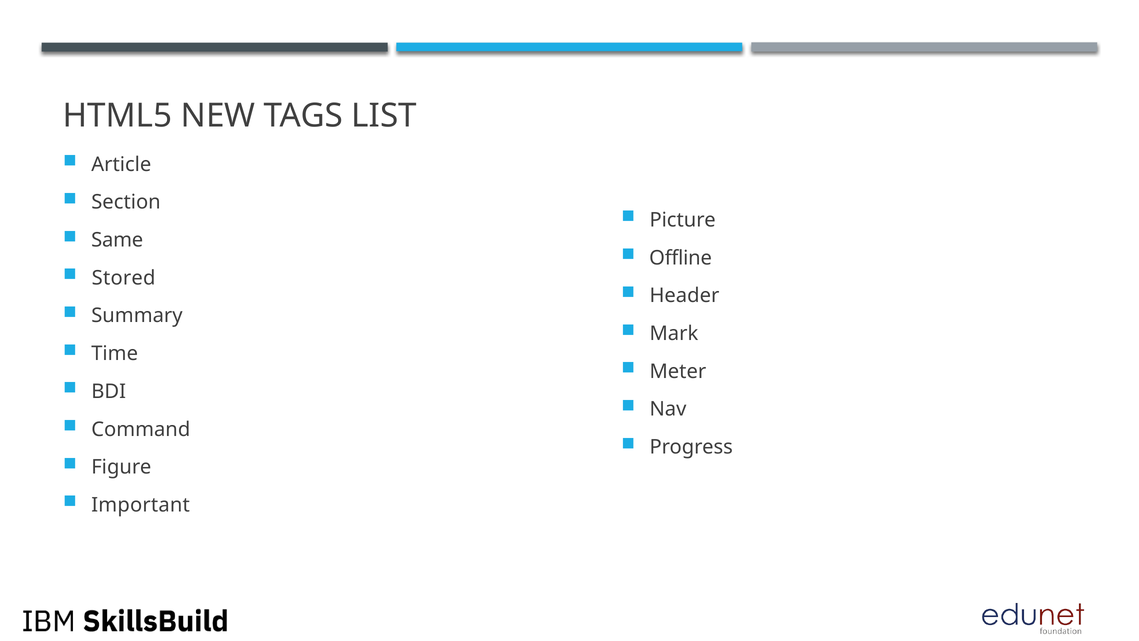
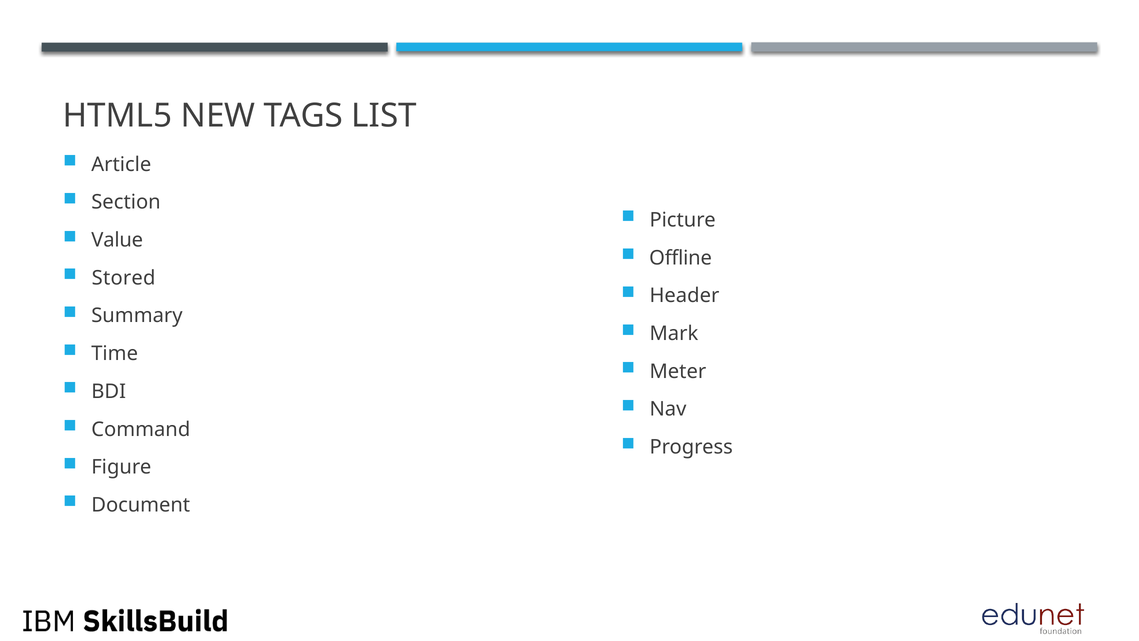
Same: Same -> Value
Important: Important -> Document
